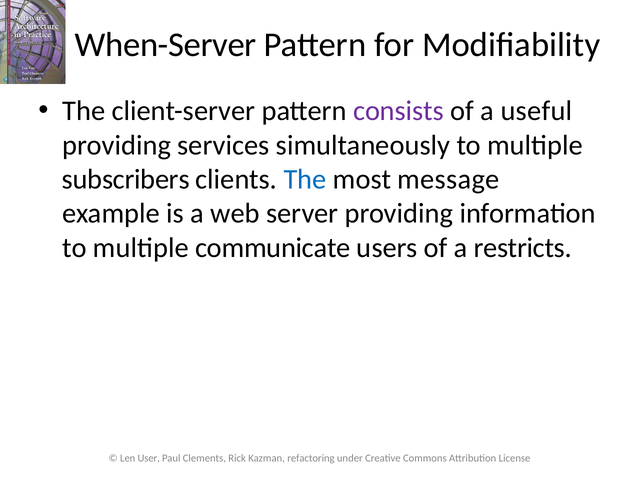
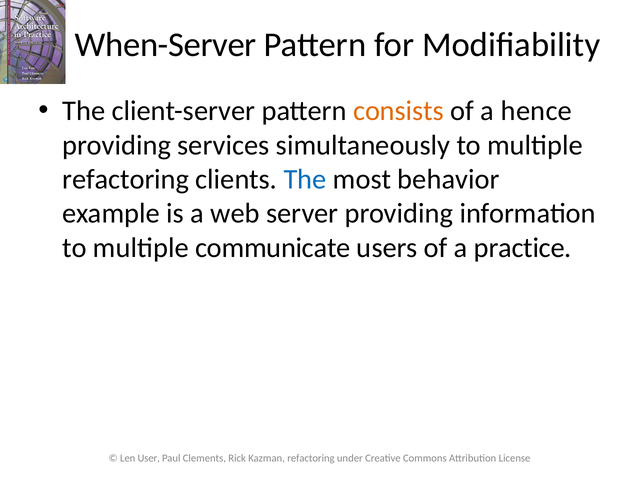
consists colour: purple -> orange
useful: useful -> hence
subscribers at (126, 179): subscribers -> refactoring
message: message -> behavior
restricts: restricts -> practice
